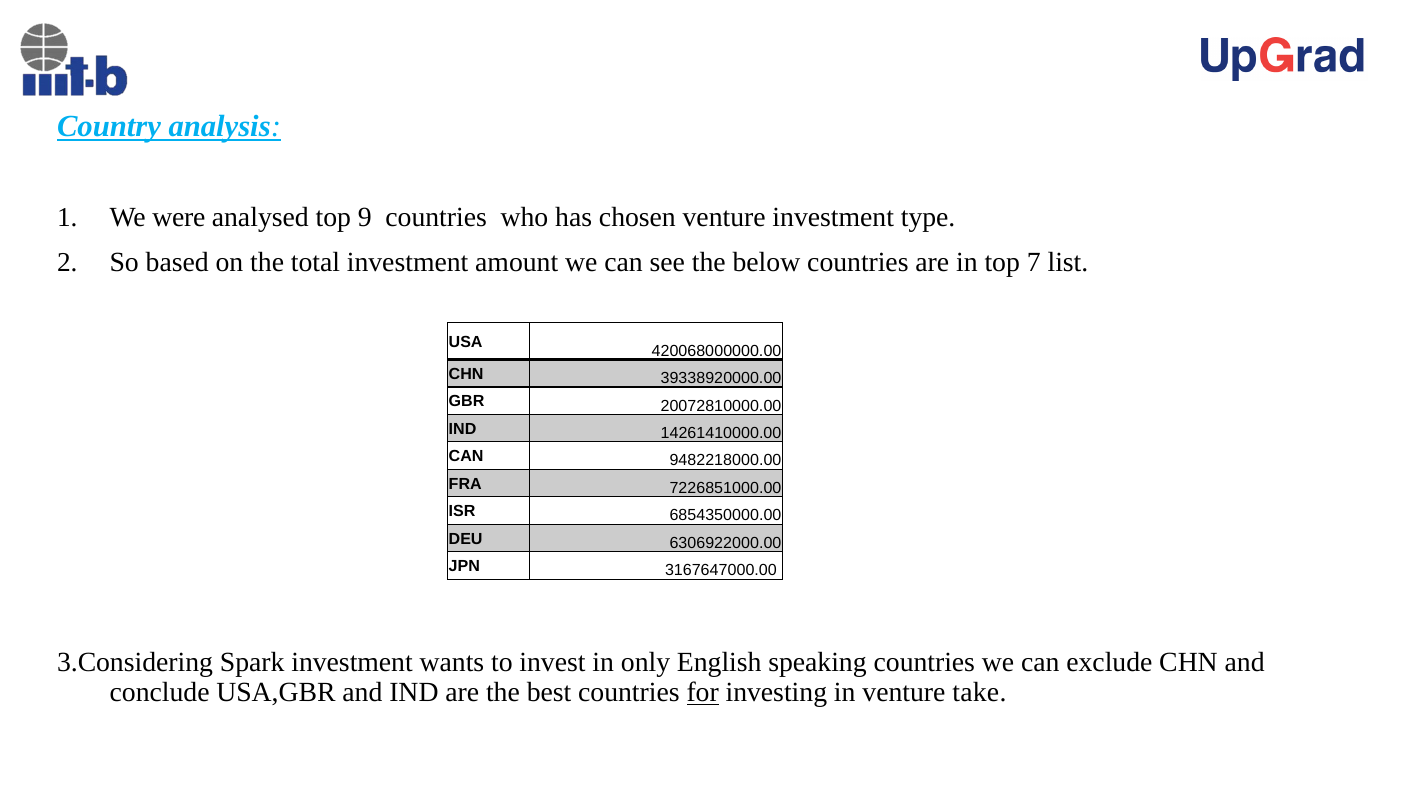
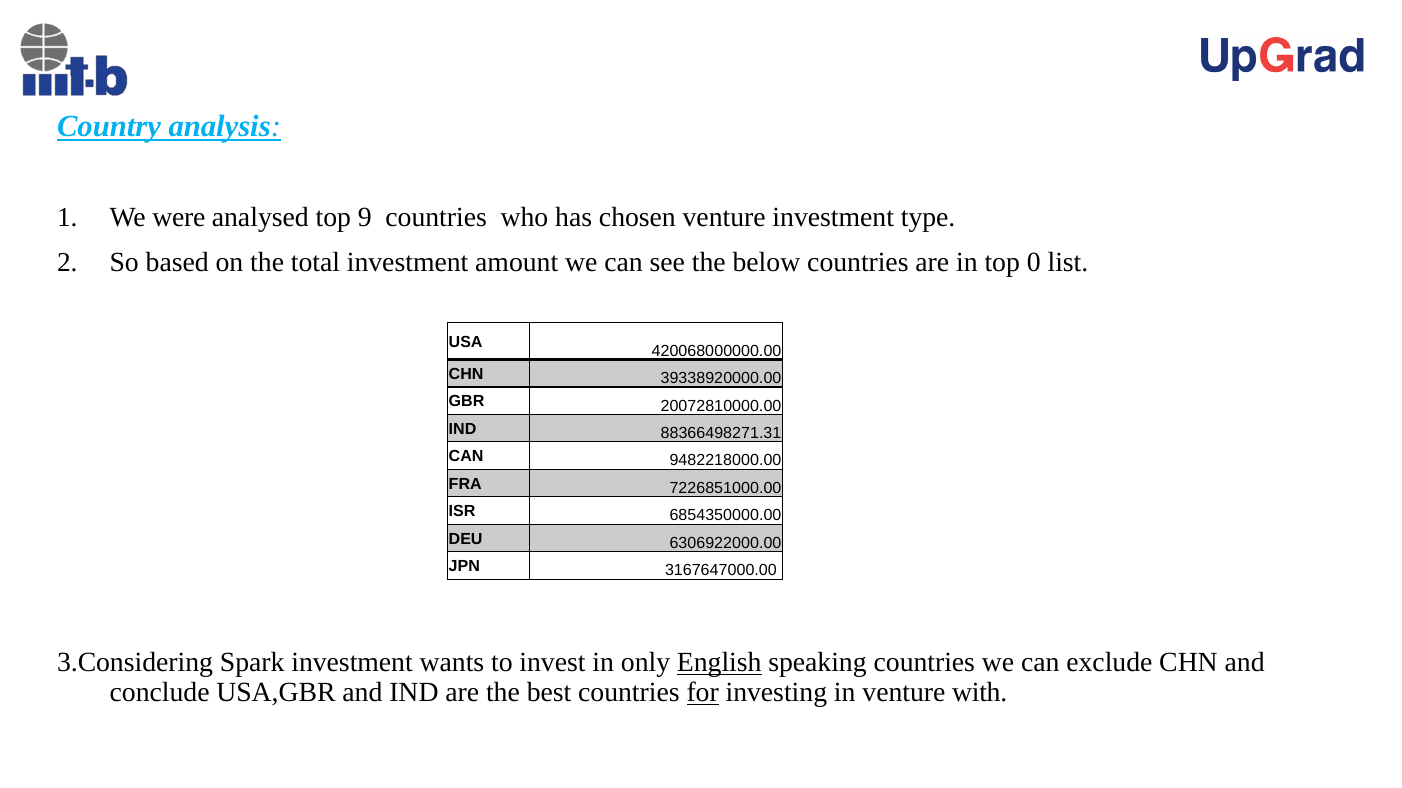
7: 7 -> 0
14261410000.00: 14261410000.00 -> 88366498271.31
English underline: none -> present
take: take -> with
